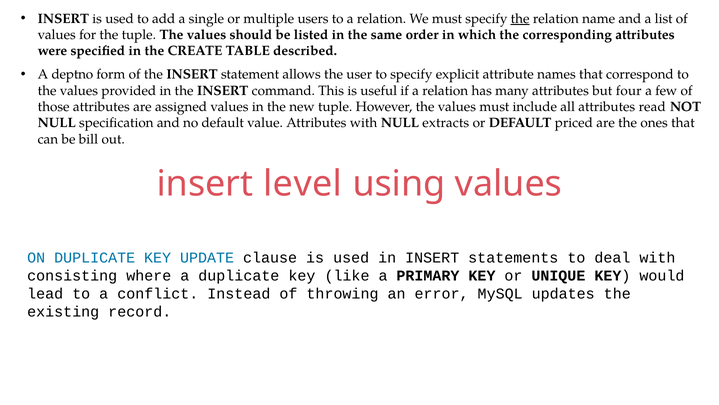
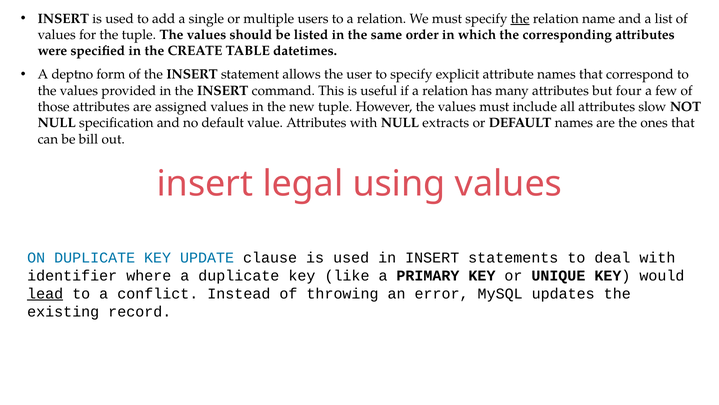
described: described -> datetimes
read: read -> slow
DEFAULT priced: priced -> names
level: level -> legal
consisting: consisting -> identifier
lead underline: none -> present
